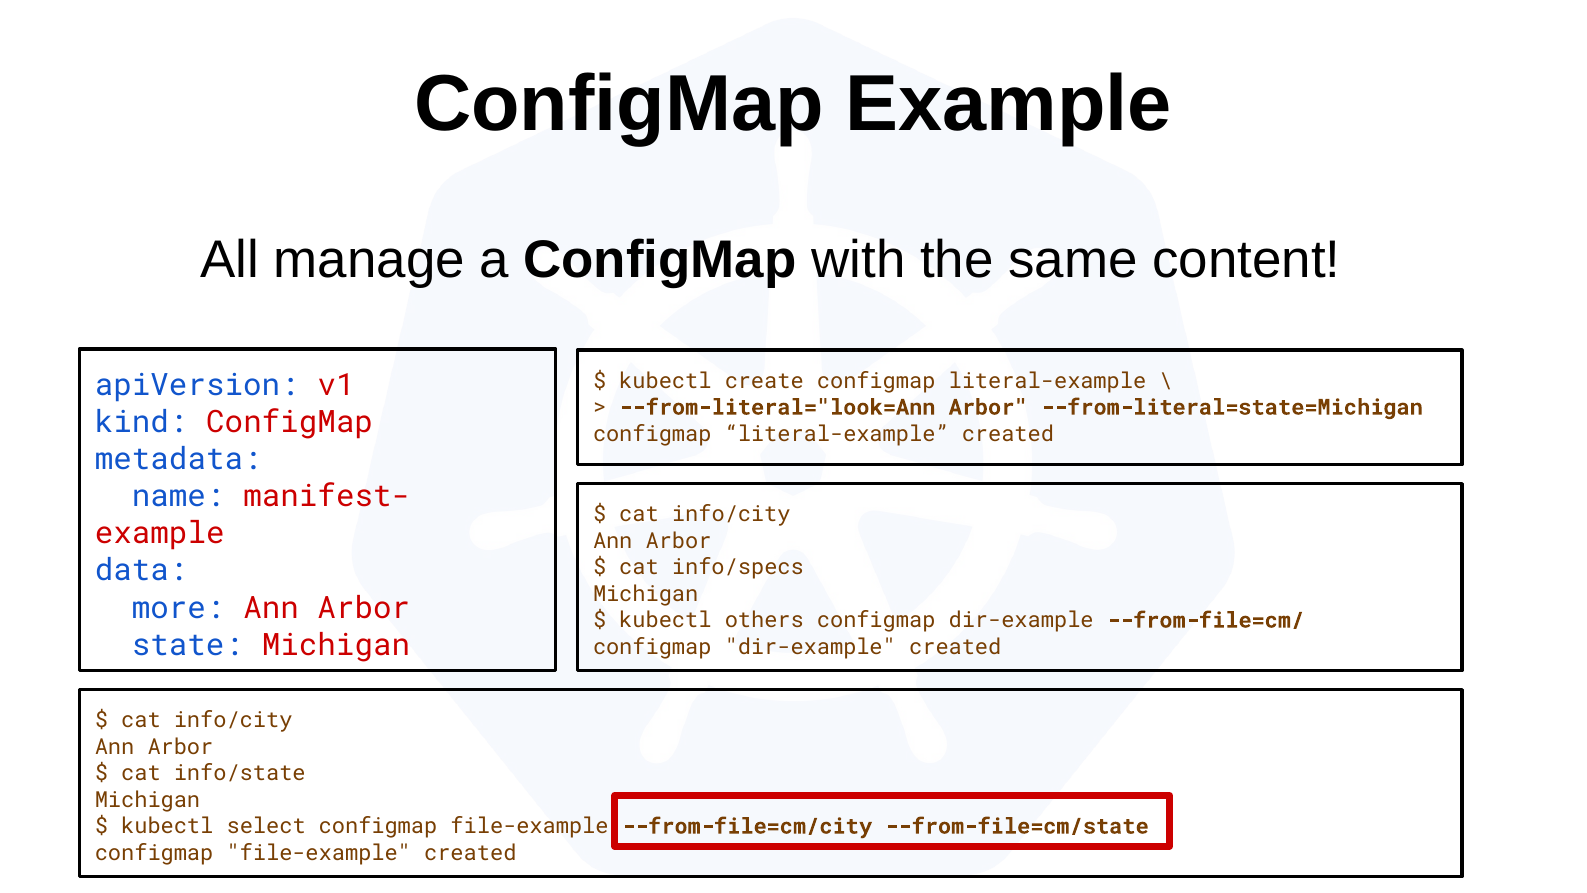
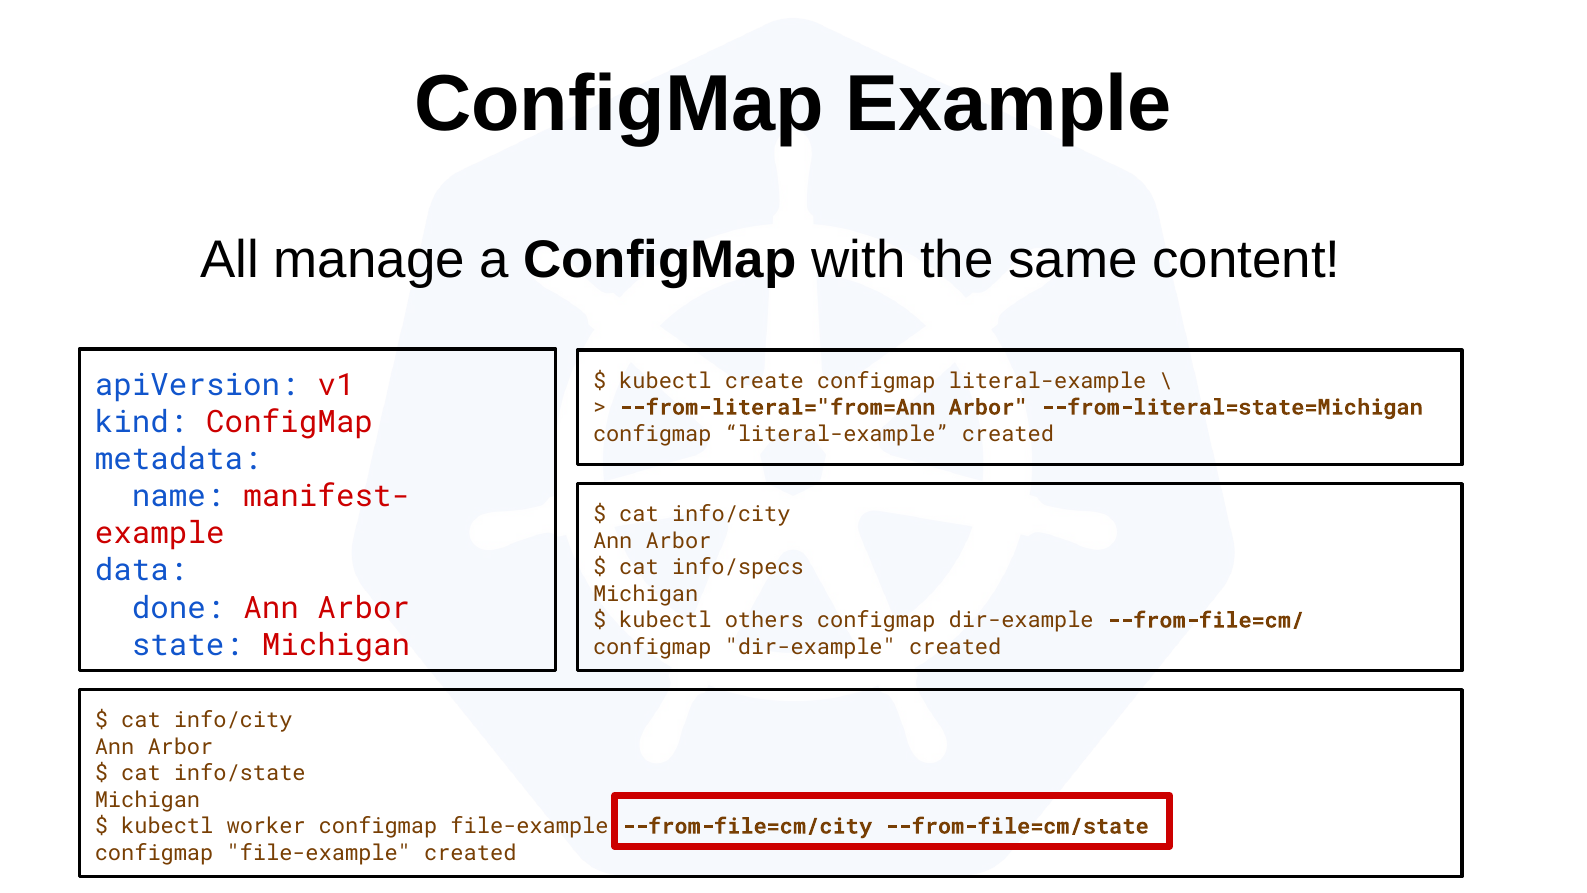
--from-literal="look=Ann: --from-literal="look=Ann -> --from-literal="from=Ann
more: more -> done
select: select -> worker
